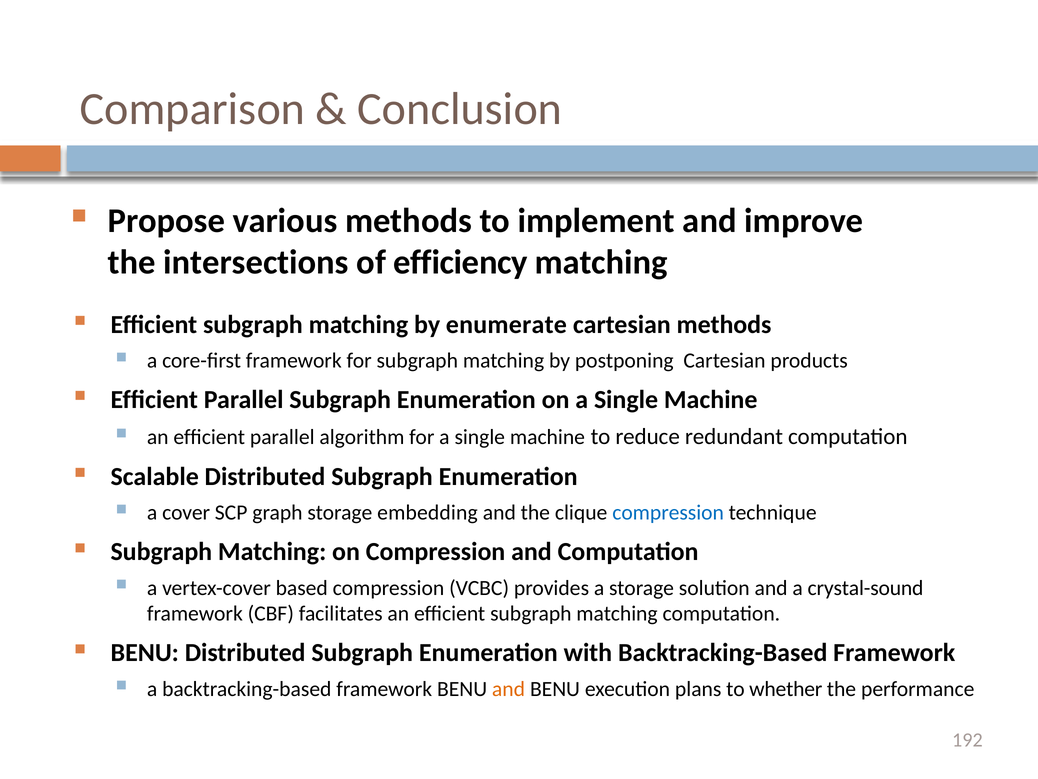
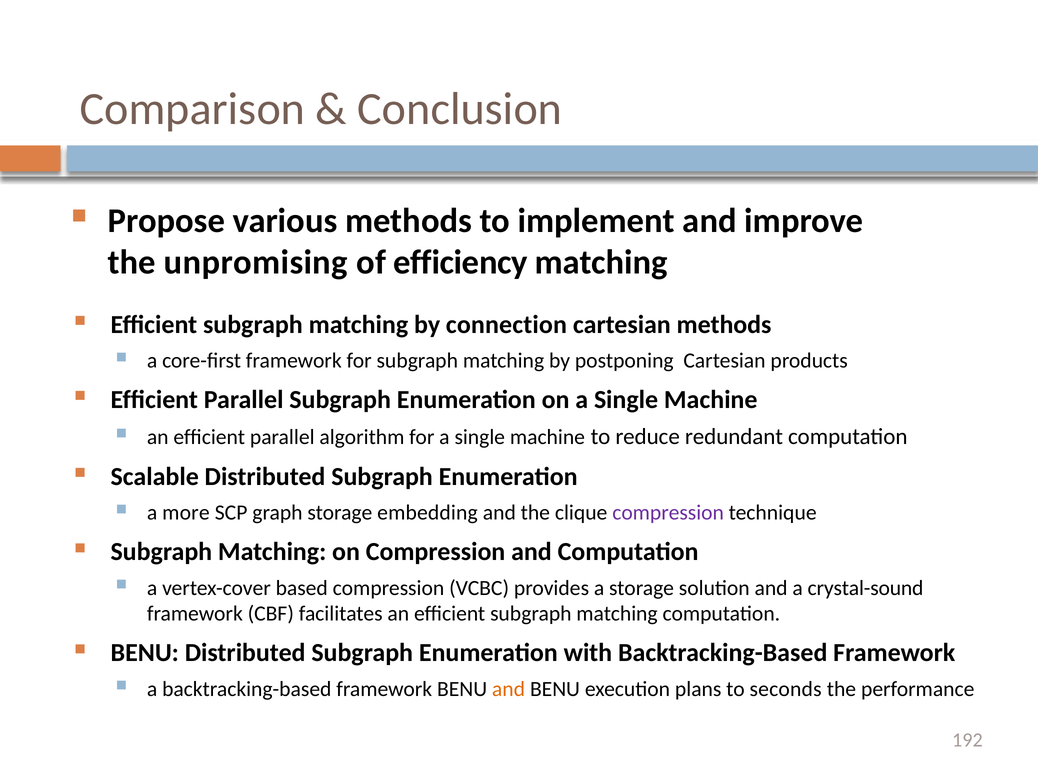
intersections: intersections -> unpromising
enumerate: enumerate -> connection
cover: cover -> more
compression at (668, 512) colour: blue -> purple
whether: whether -> seconds
